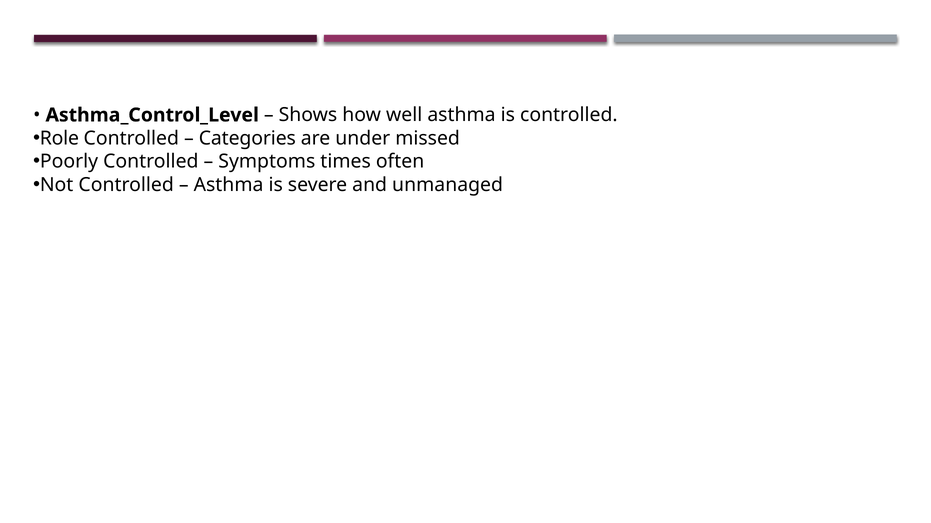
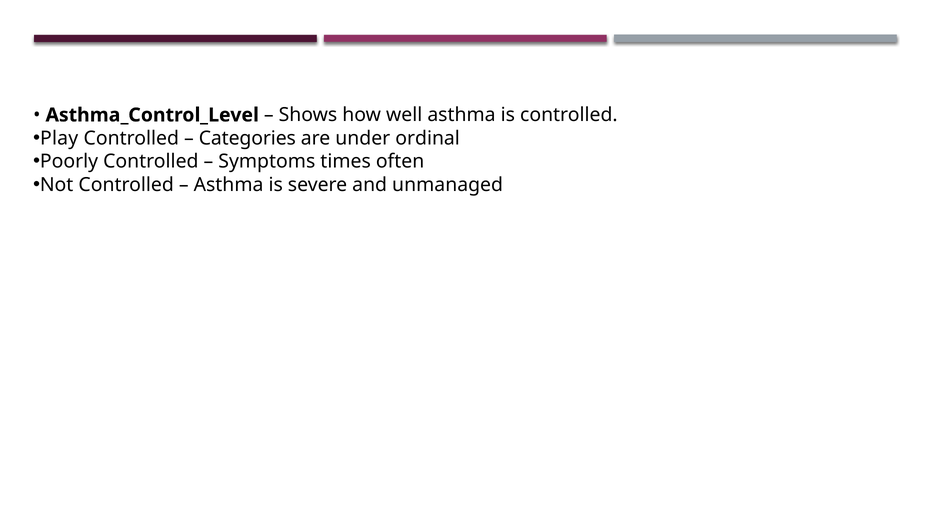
Role: Role -> Play
missed: missed -> ordinal
